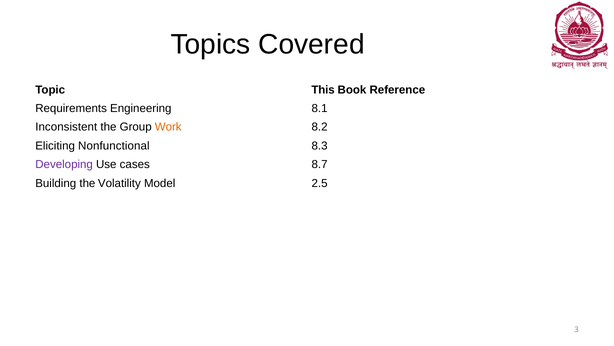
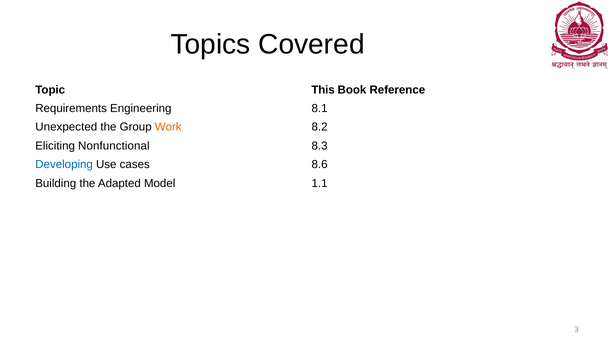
Inconsistent: Inconsistent -> Unexpected
Developing colour: purple -> blue
8.7: 8.7 -> 8.6
Volatility: Volatility -> Adapted
2.5: 2.5 -> 1.1
